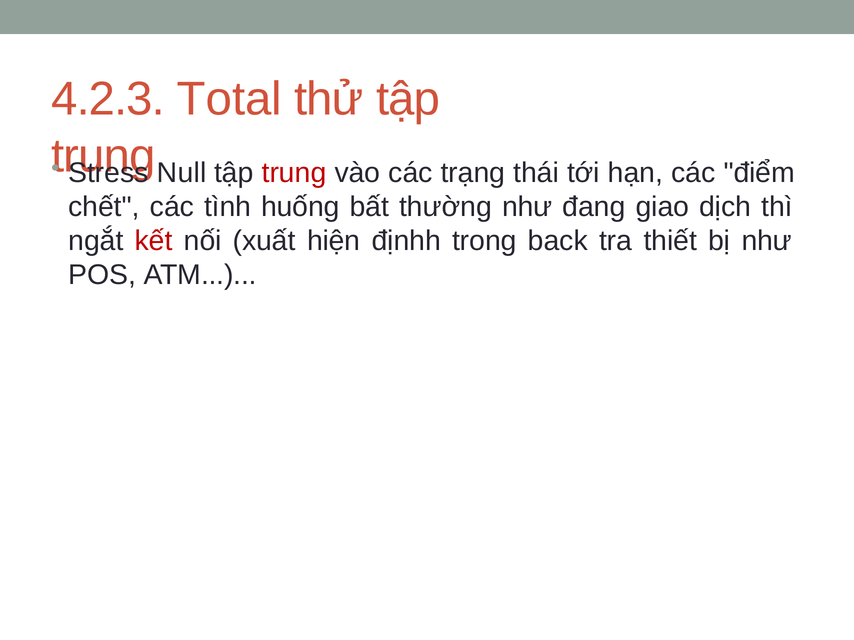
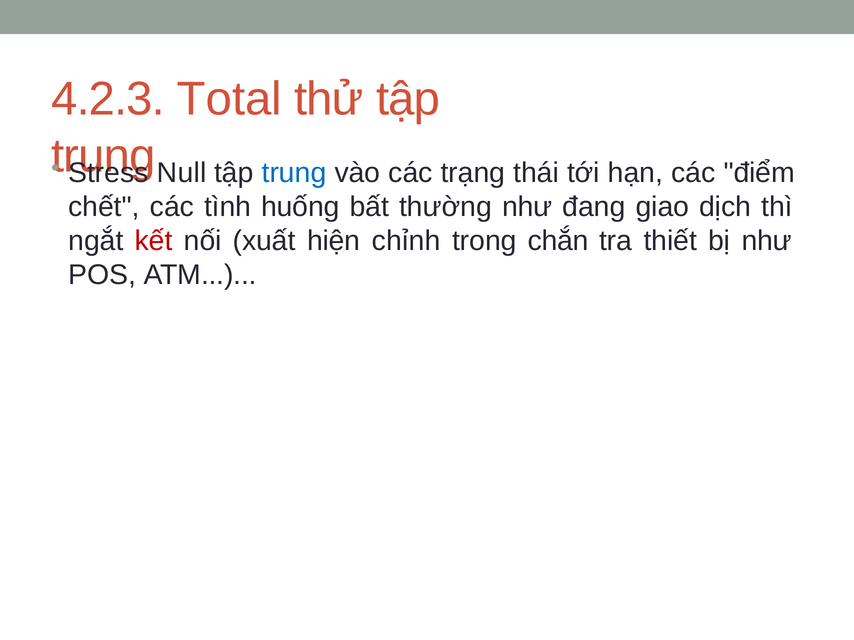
trung at (294, 173) colour: red -> blue
địnhh: địnhh -> chỉnh
back: back -> chắn
